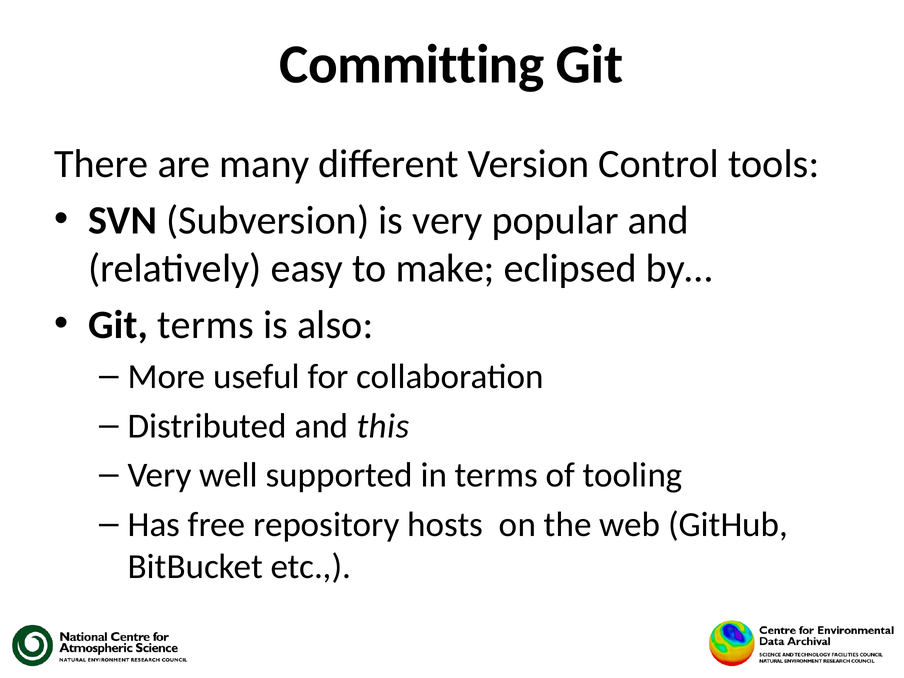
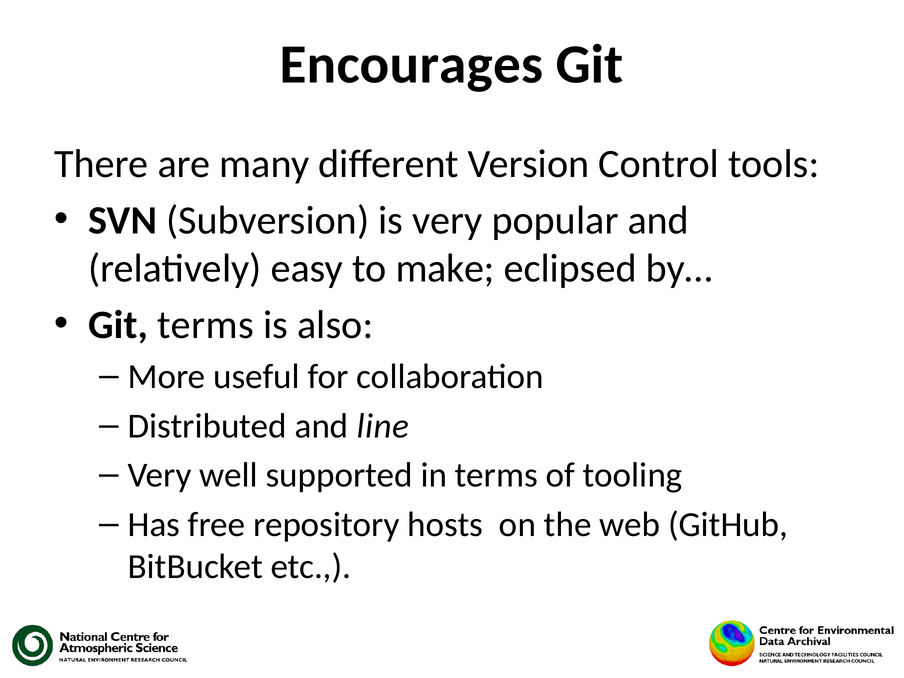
Committing: Committing -> Encourages
this: this -> line
